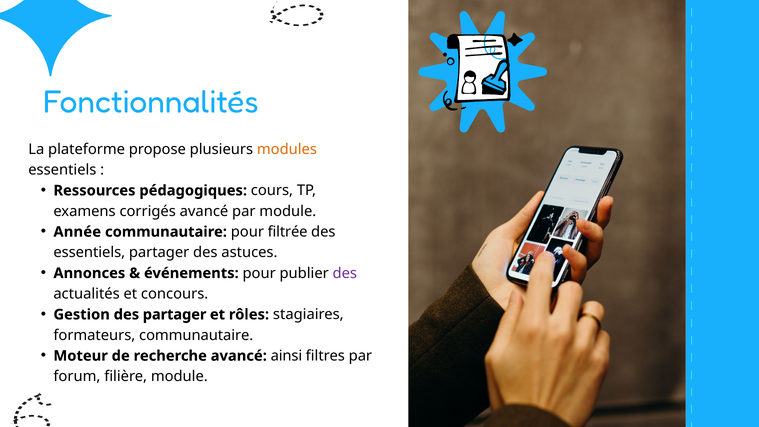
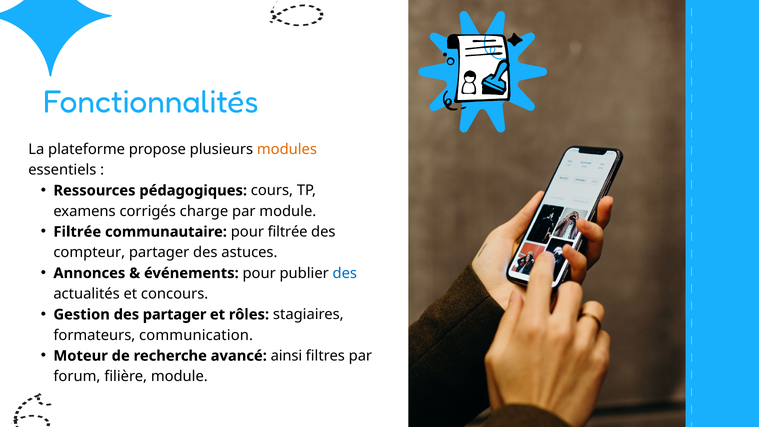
corrigés avancé: avancé -> charge
Année at (77, 232): Année -> Filtrée
essentiels at (89, 253): essentiels -> compteur
des at (345, 273) colour: purple -> blue
formateurs communautaire: communautaire -> communication
